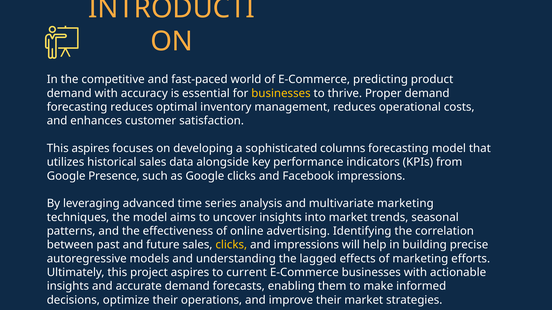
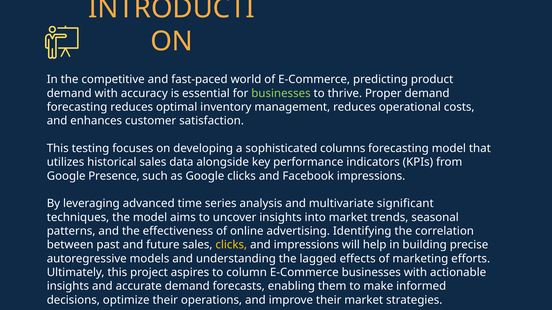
businesses at (281, 93) colour: yellow -> light green
This aspires: aspires -> testing
multivariate marketing: marketing -> significant
current: current -> column
